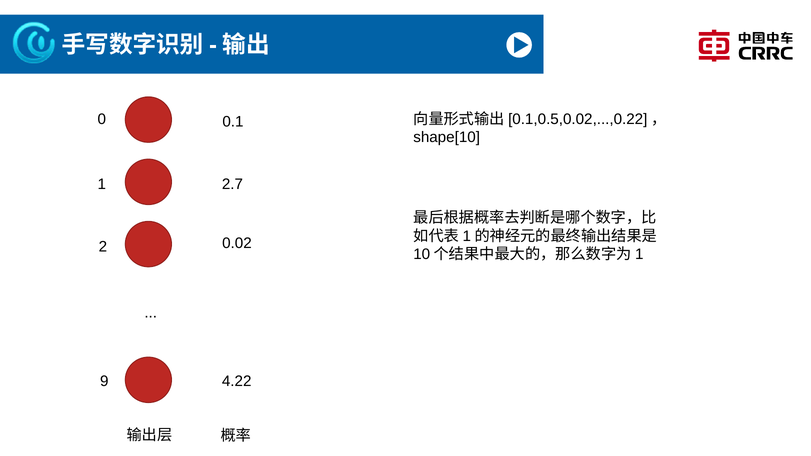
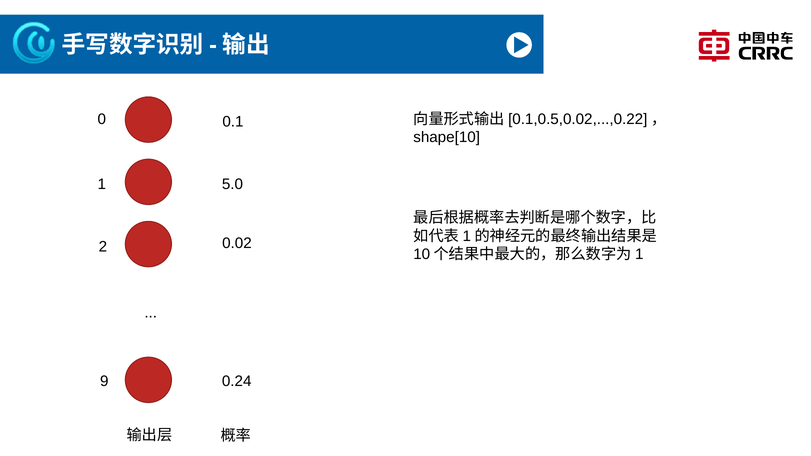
2.7: 2.7 -> 5.0
4.22: 4.22 -> 0.24
